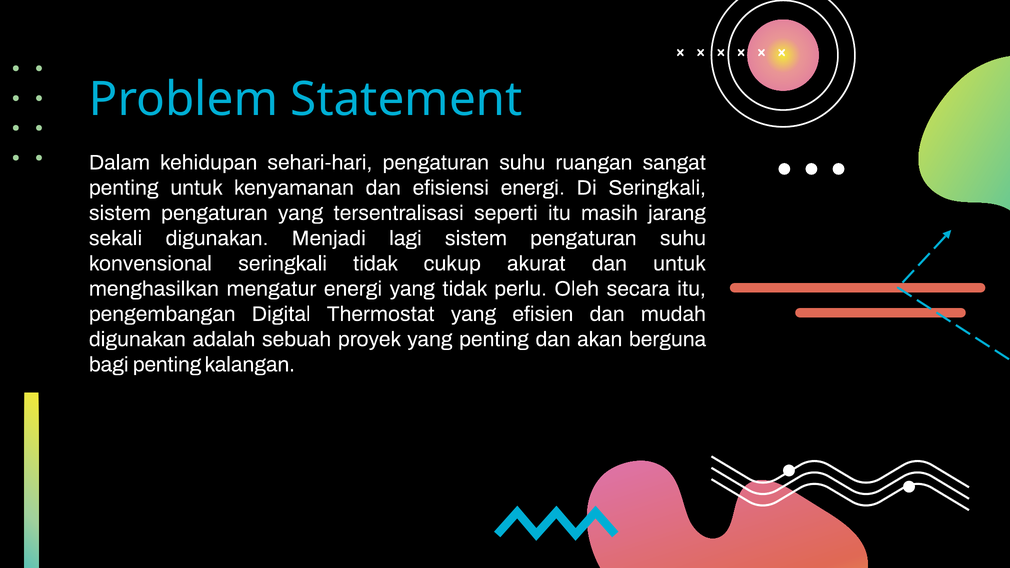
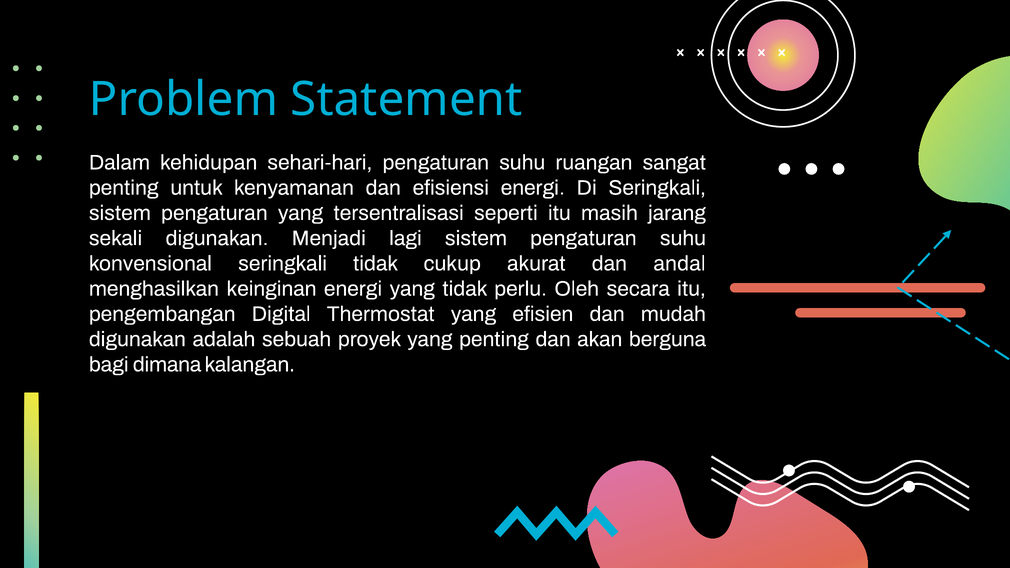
dan untuk: untuk -> andal
mengatur: mengatur -> keinginan
bagi penting: penting -> dimana
